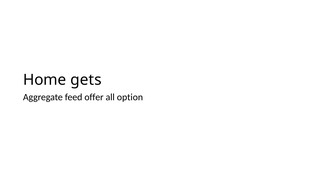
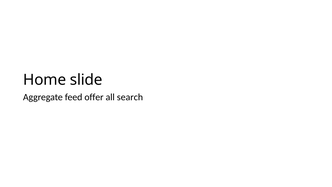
gets: gets -> slide
option: option -> search
